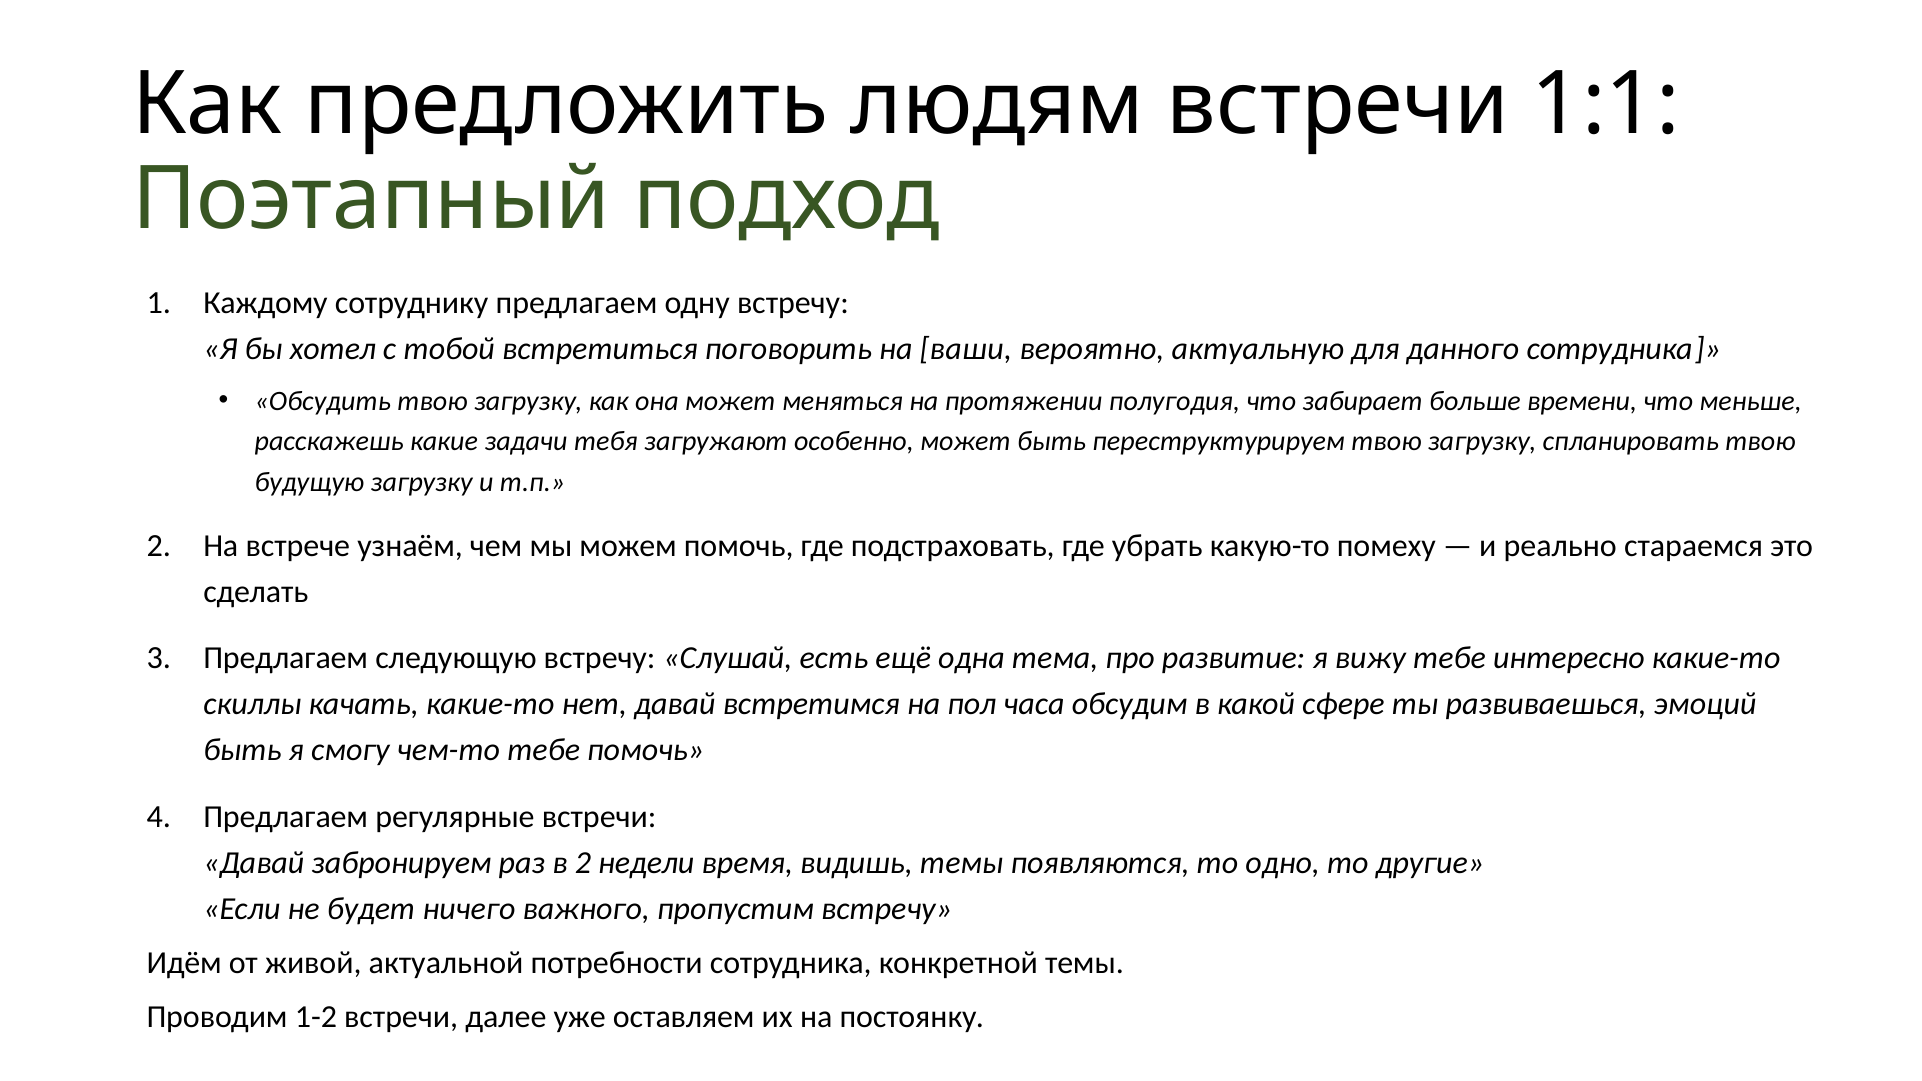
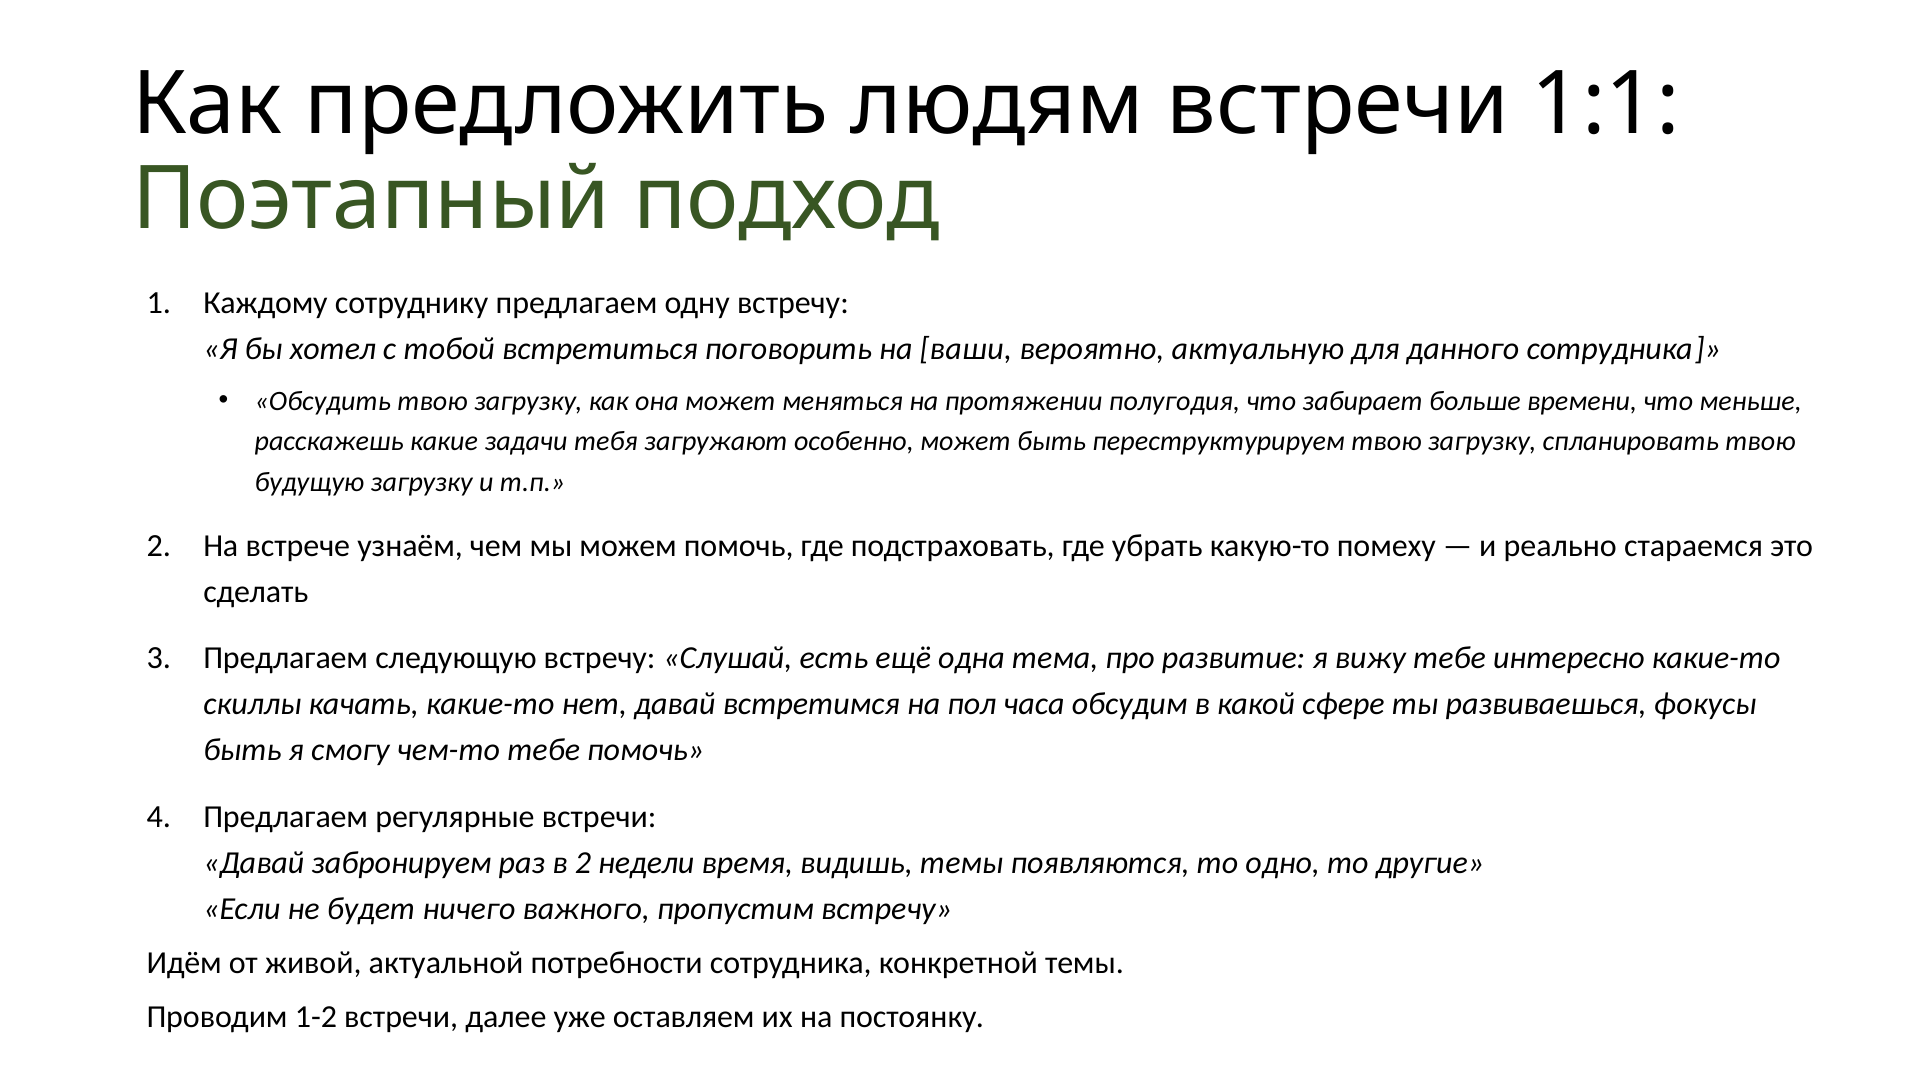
эмоций: эмоций -> фокусы
